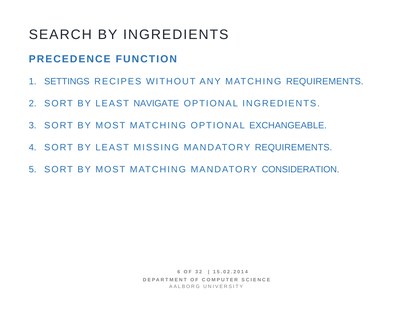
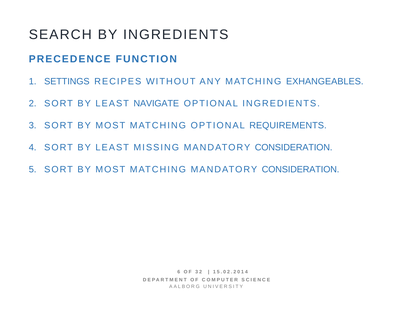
MATCHING REQUIREMENTS: REQUIREMENTS -> EXHANGEABLES
EXCHANGEABLE: EXCHANGEABLE -> REQUIREMENTS
MISSING MANDATORY REQUIREMENTS: REQUIREMENTS -> CONSIDERATION
